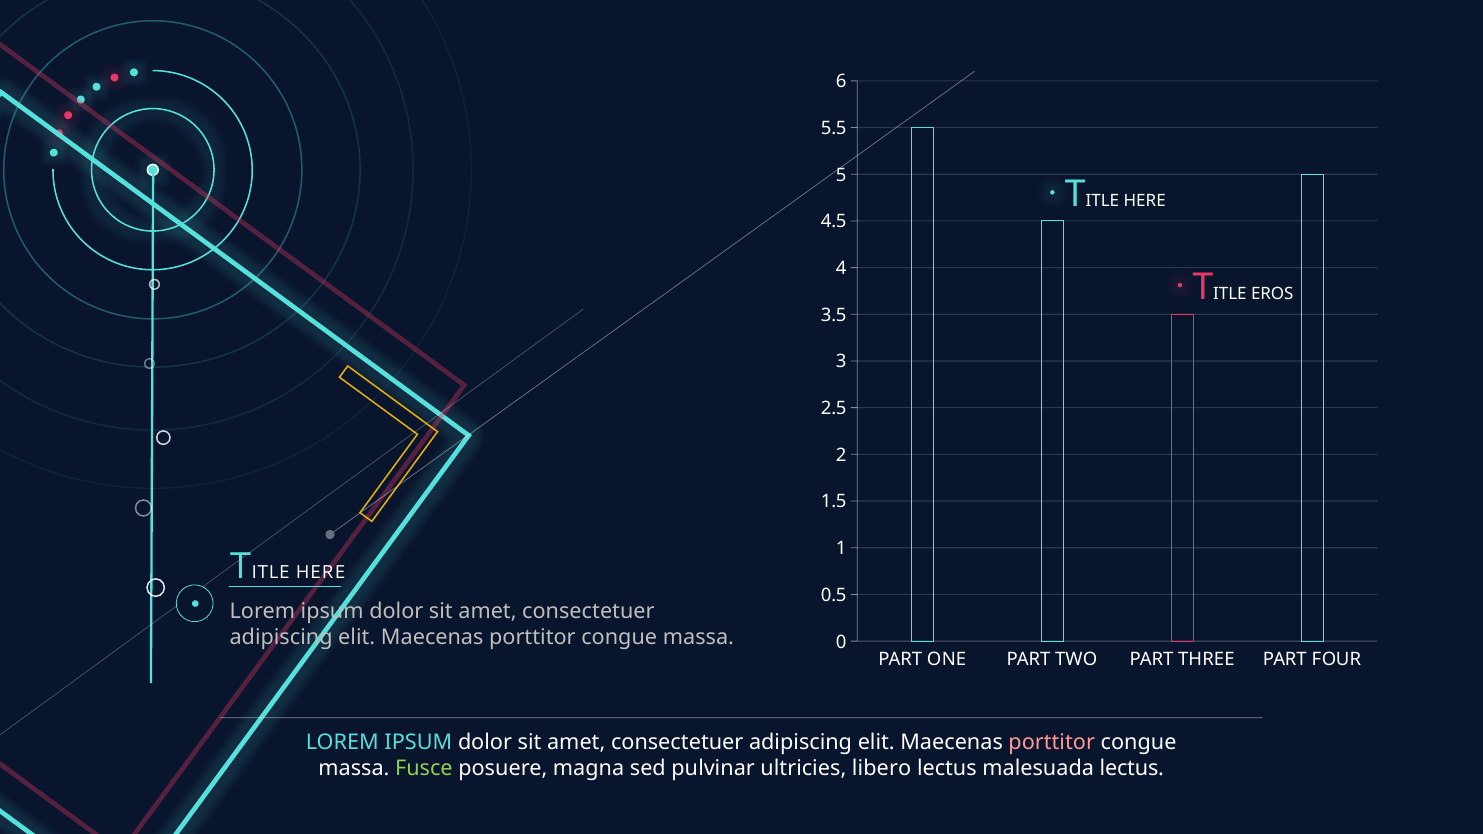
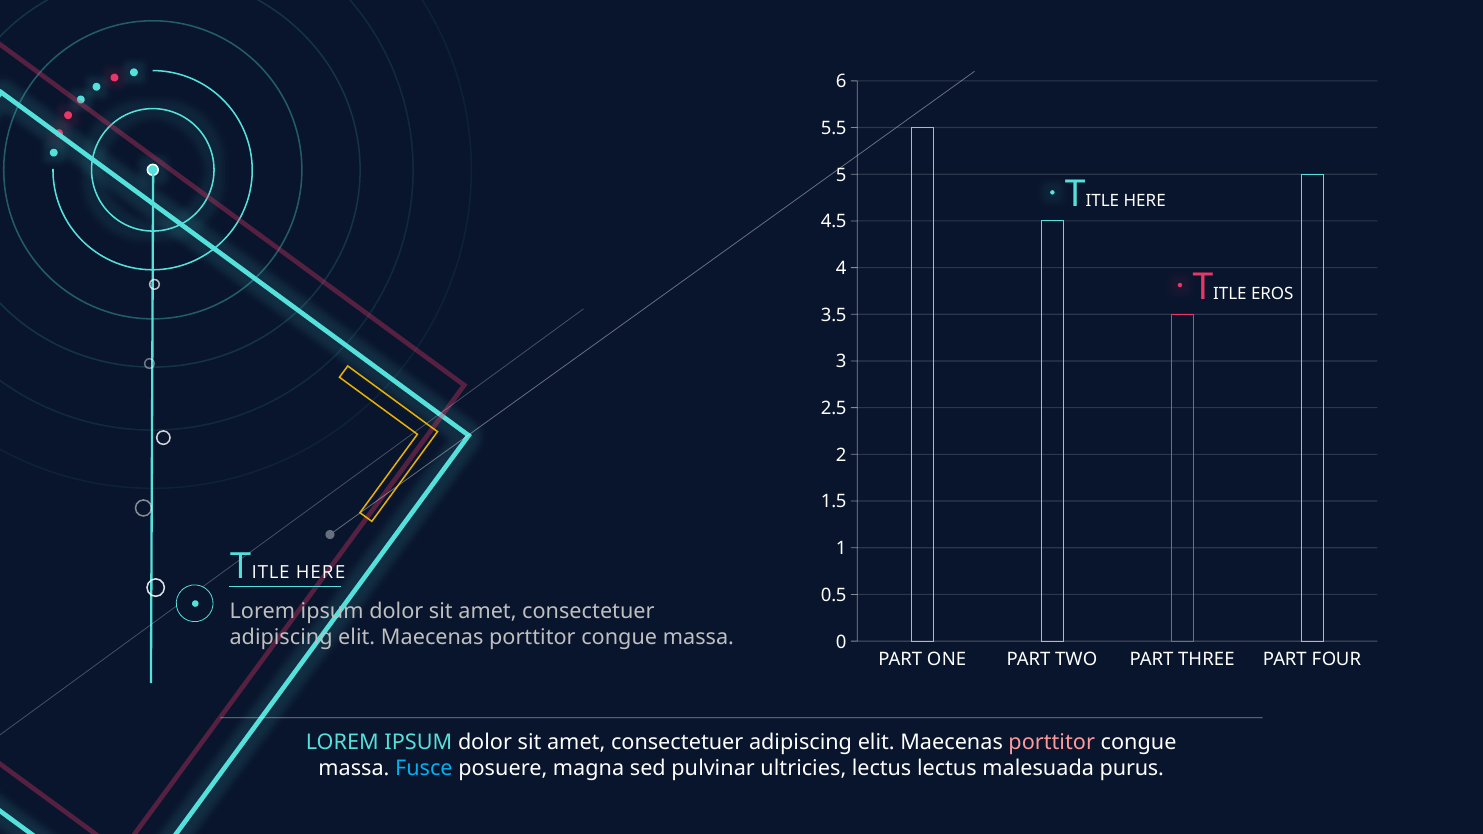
Fusce colour: light green -> light blue
ultricies libero: libero -> lectus
malesuada lectus: lectus -> purus
